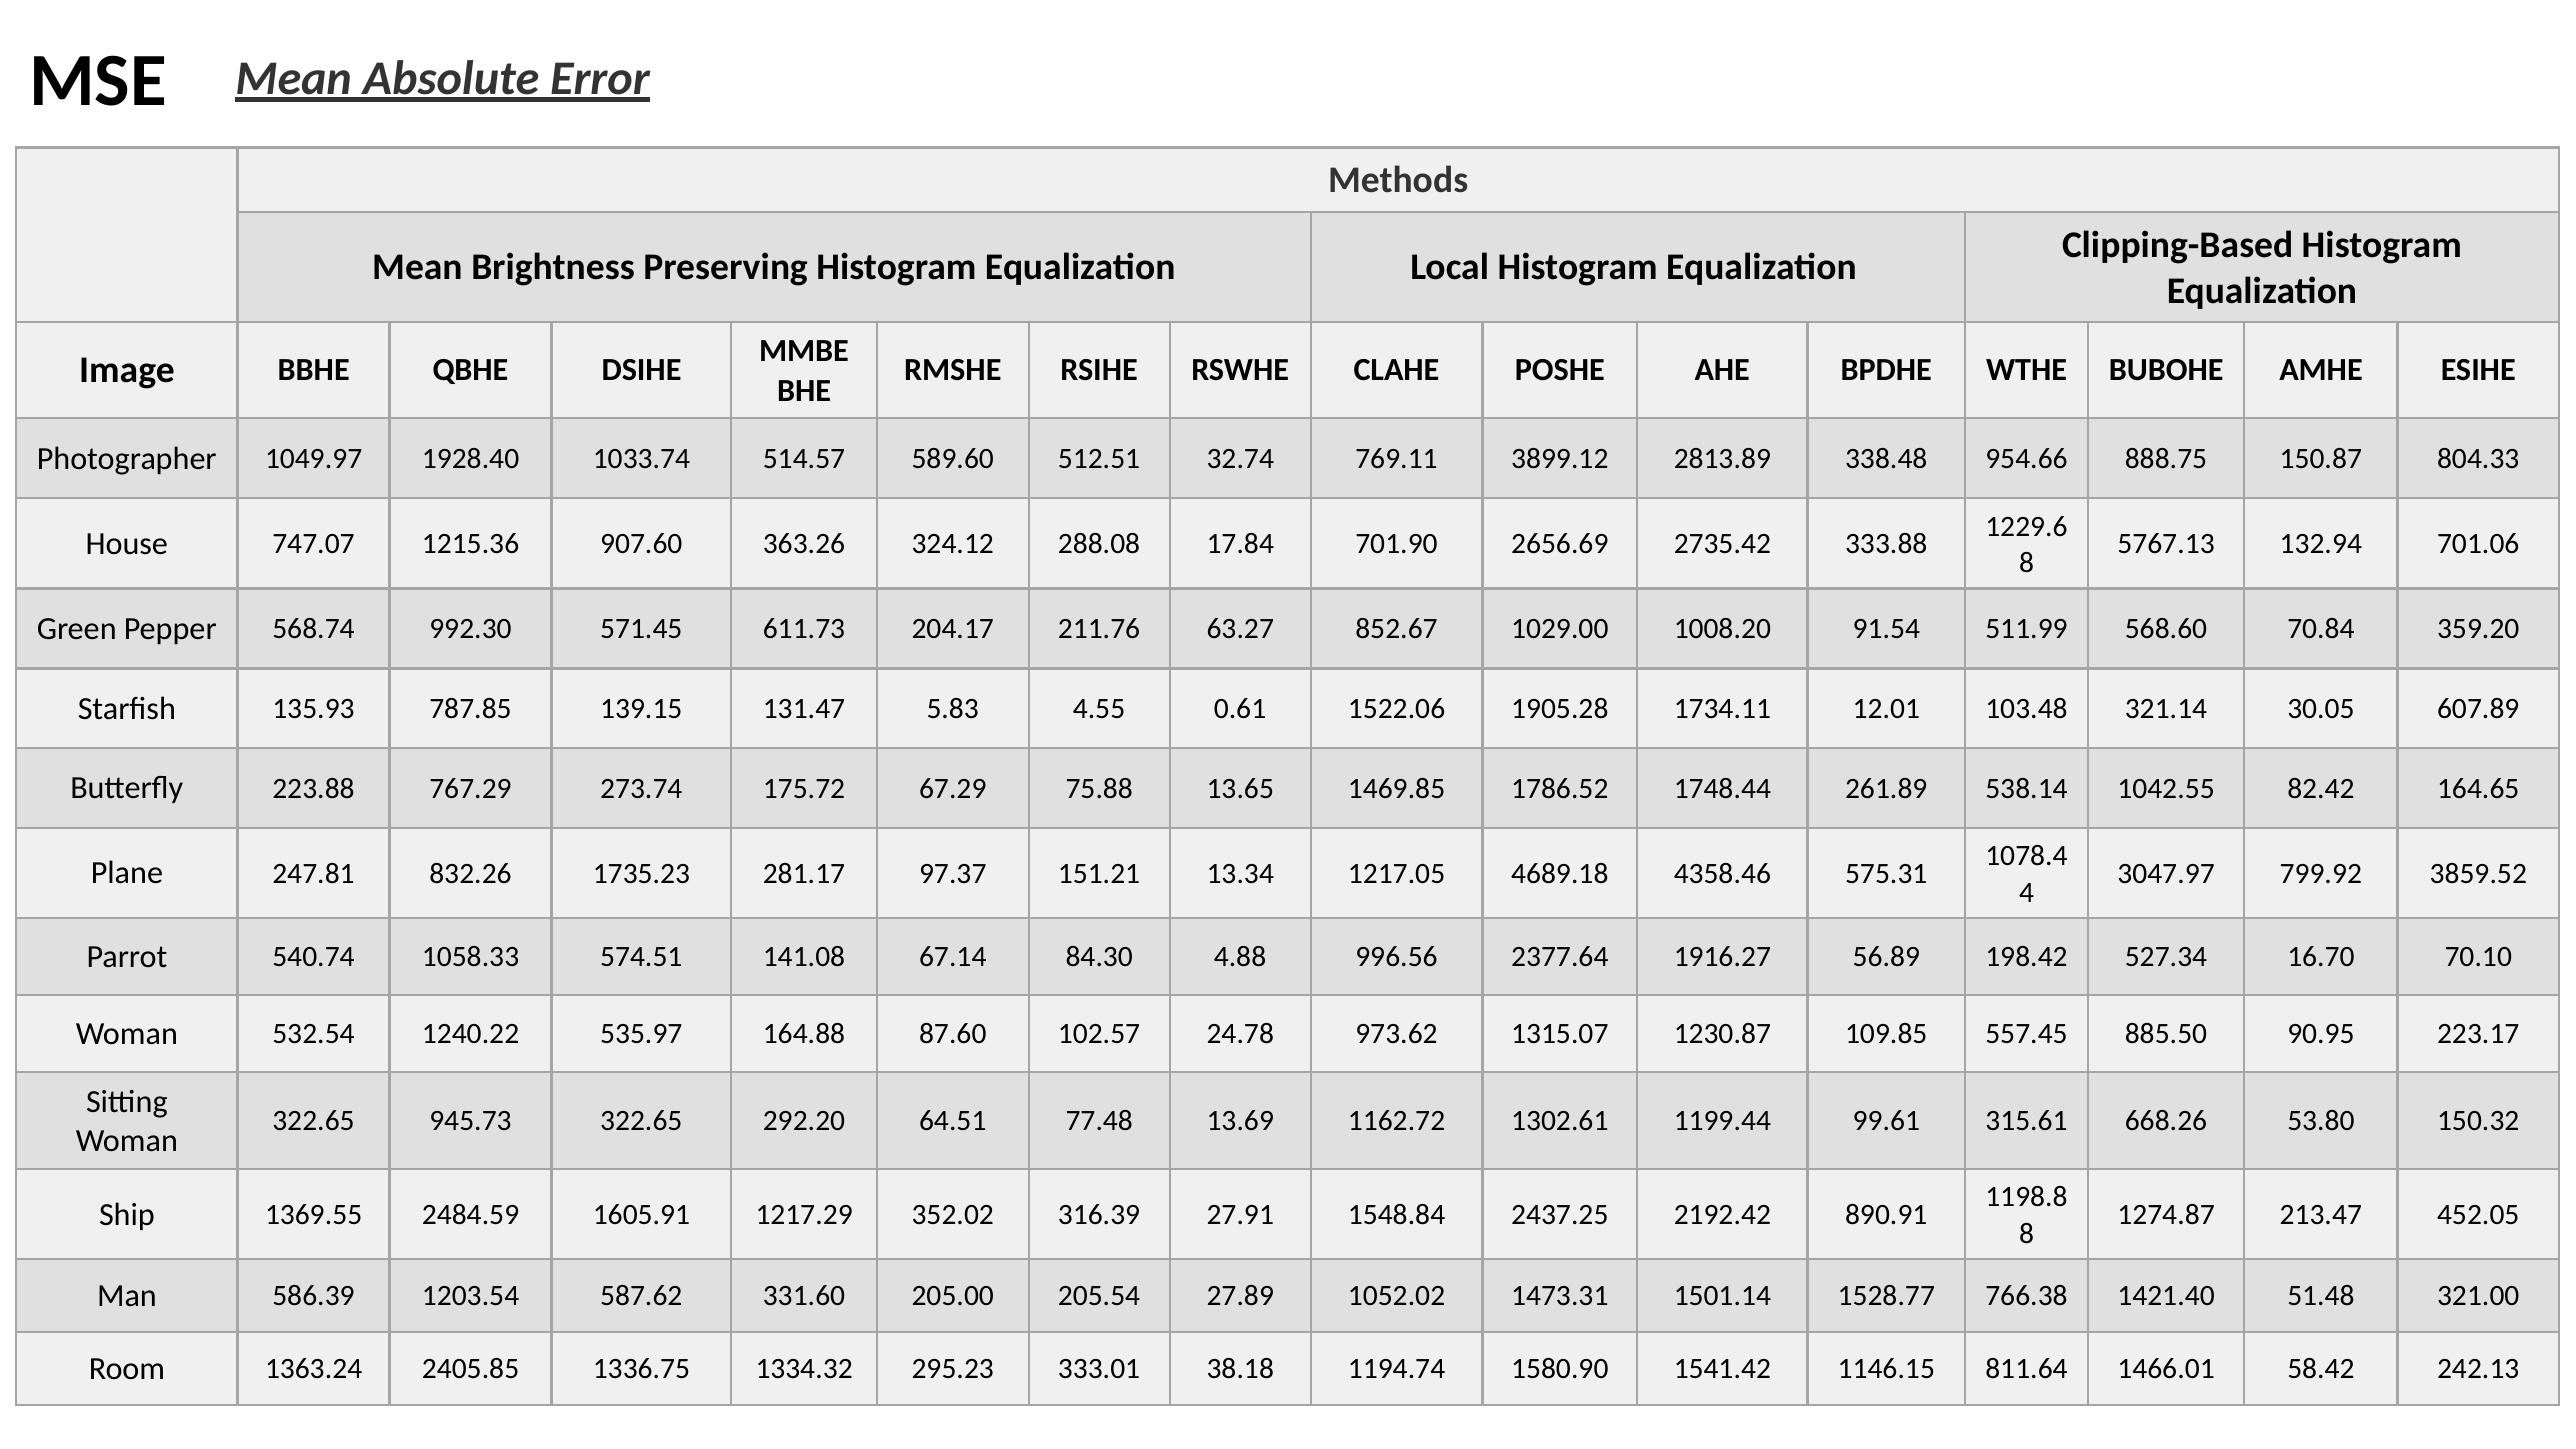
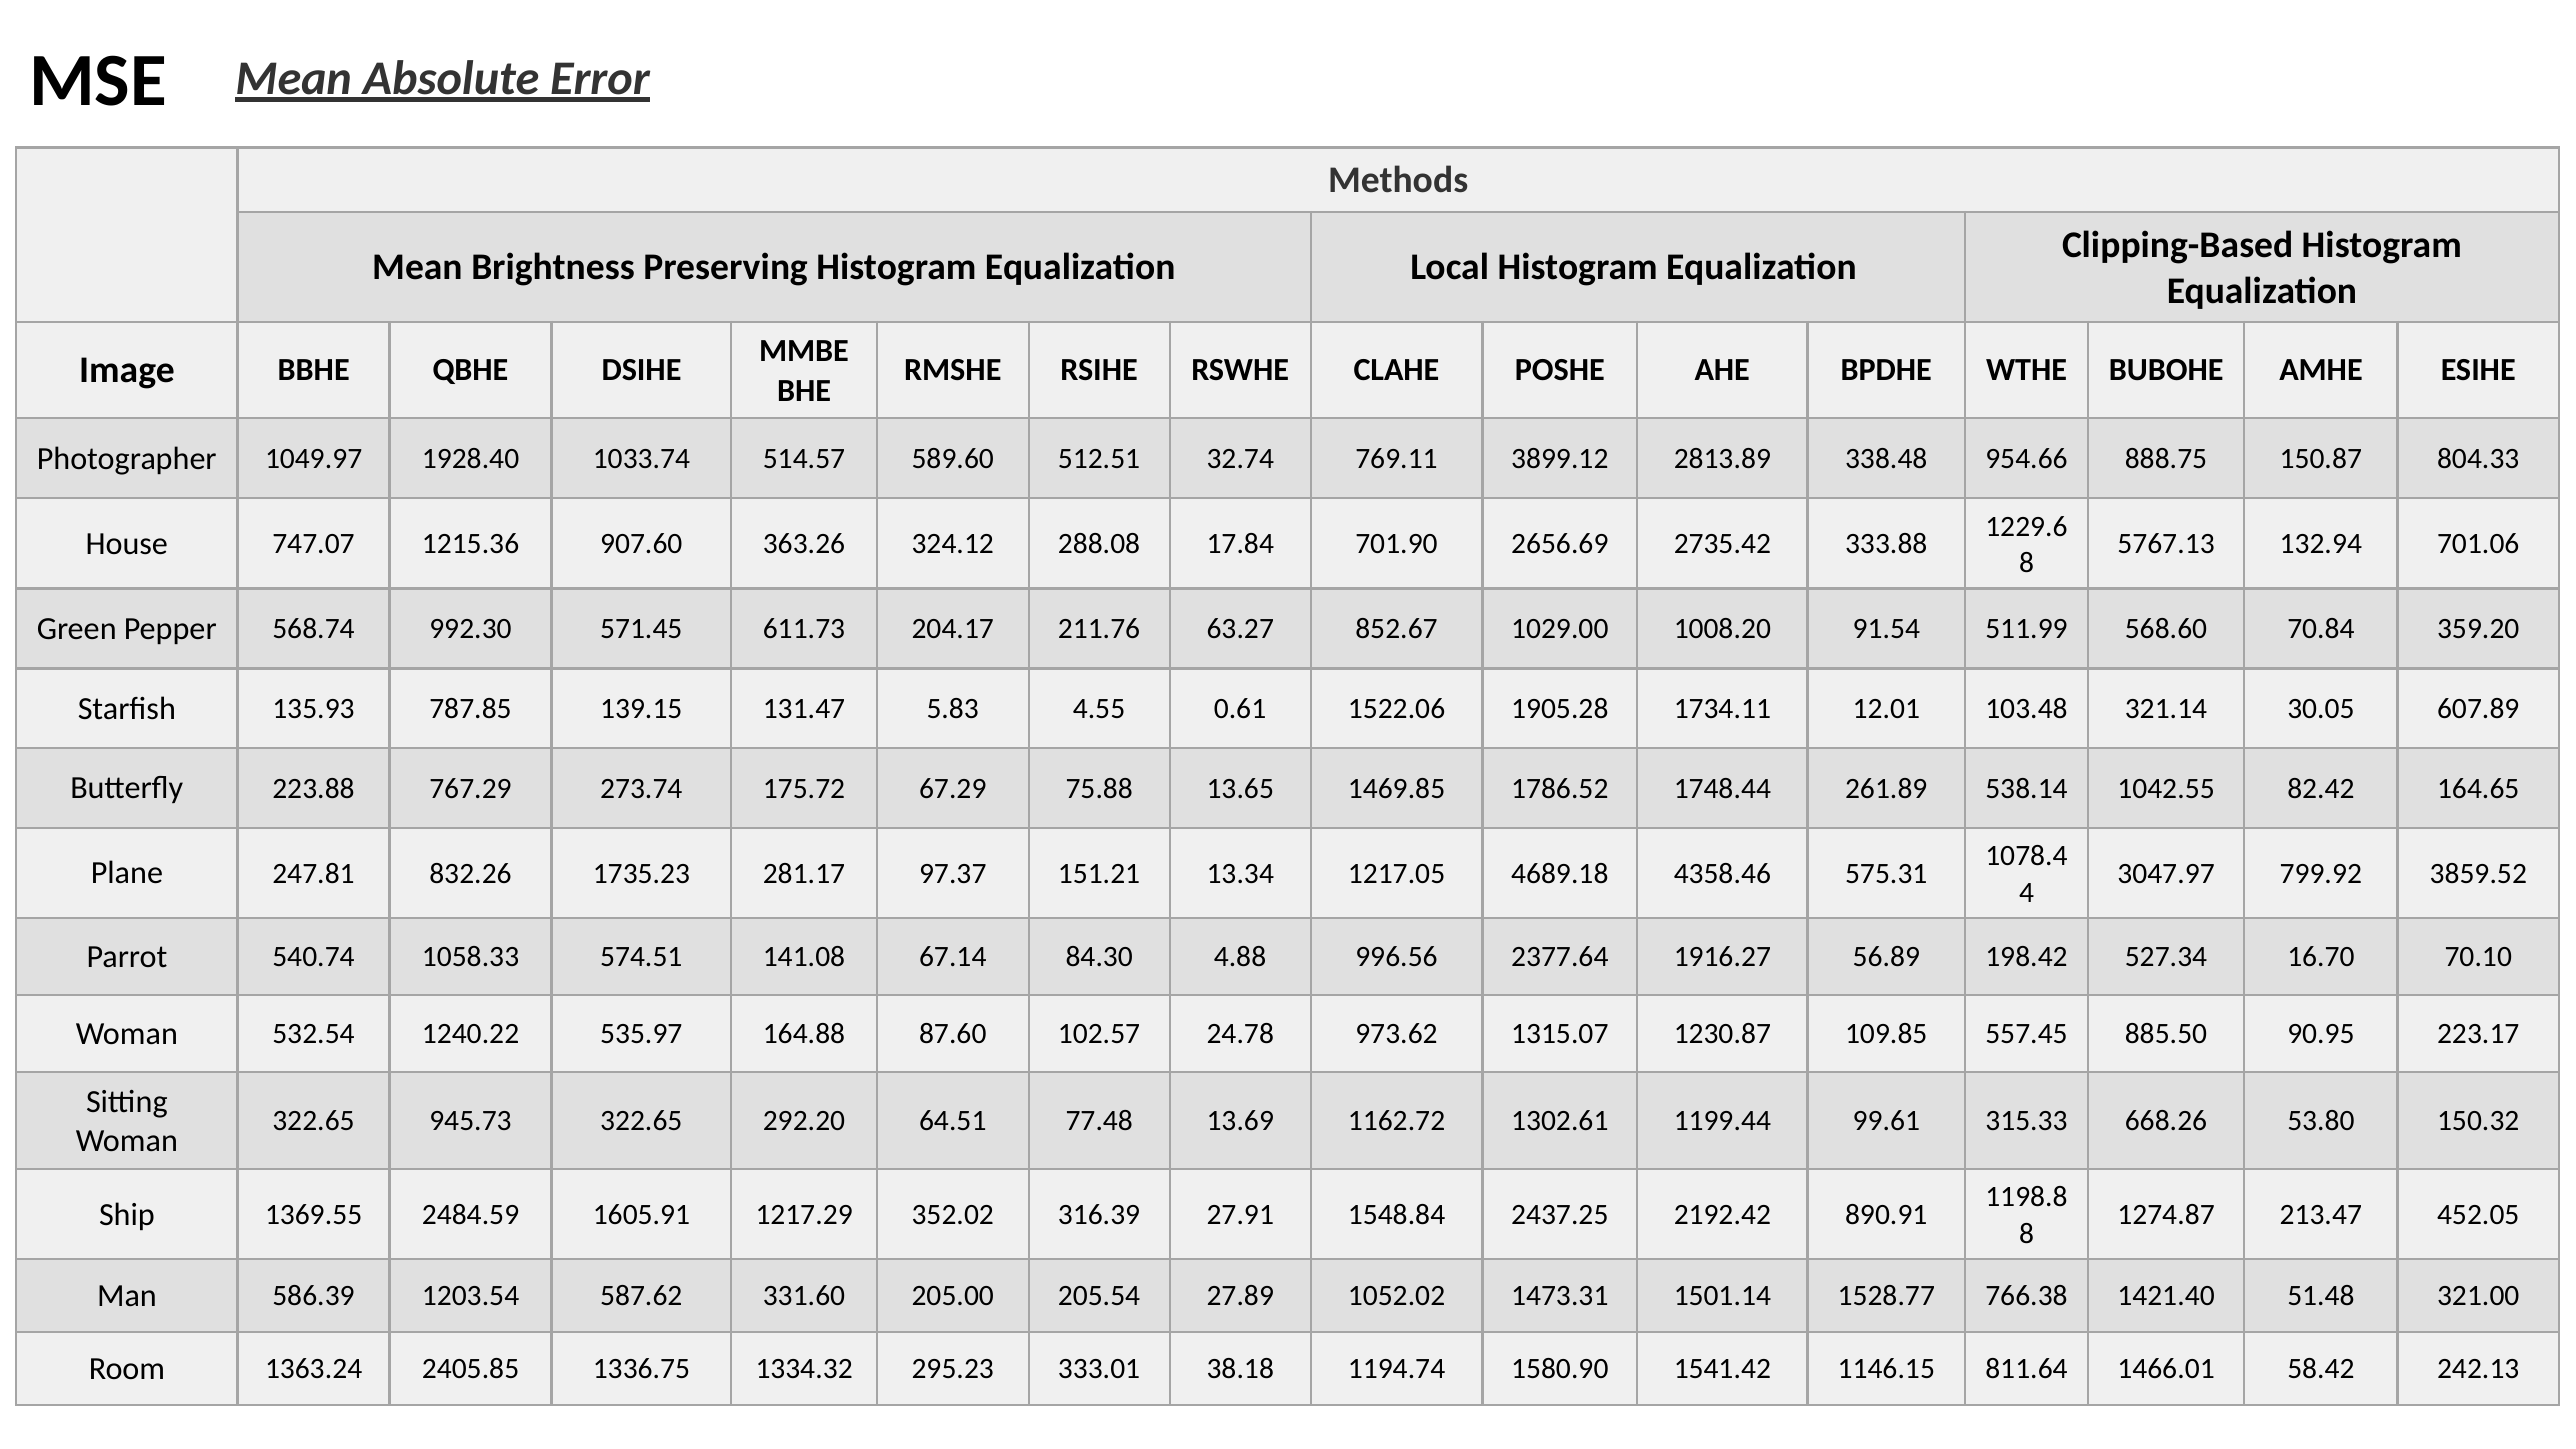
315.61: 315.61 -> 315.33
